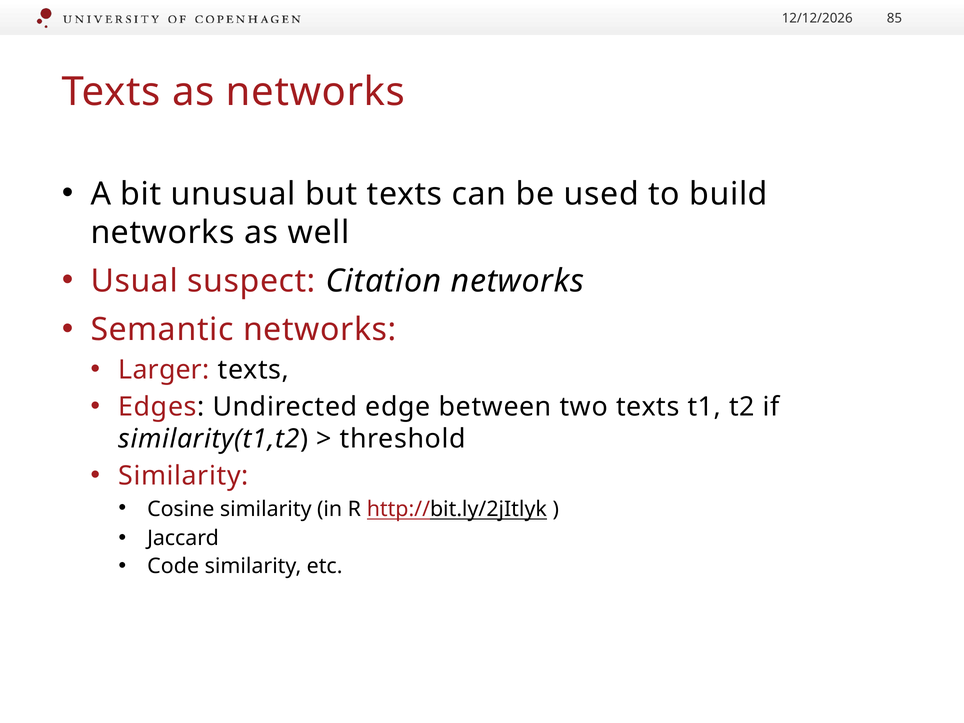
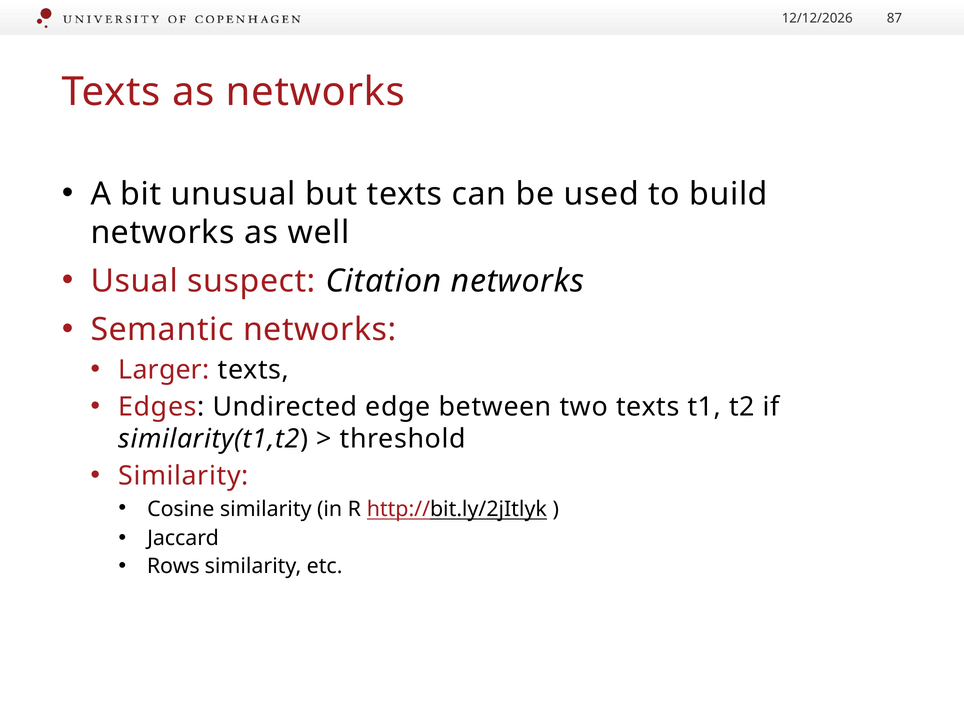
85: 85 -> 87
Code: Code -> Rows
